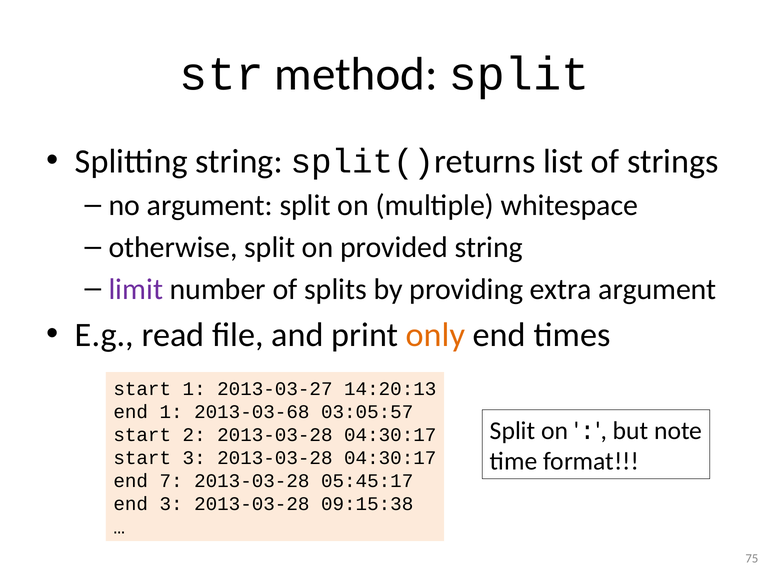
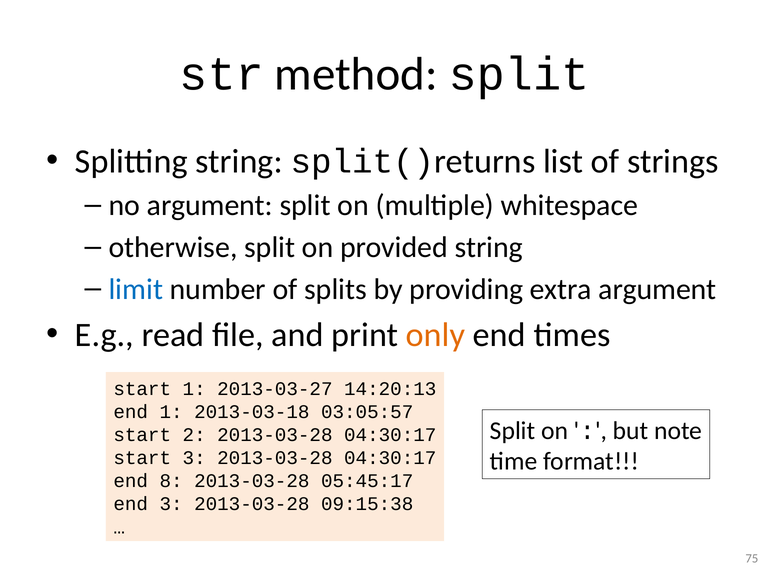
limit colour: purple -> blue
2013-03-68: 2013-03-68 -> 2013-03-18
7: 7 -> 8
